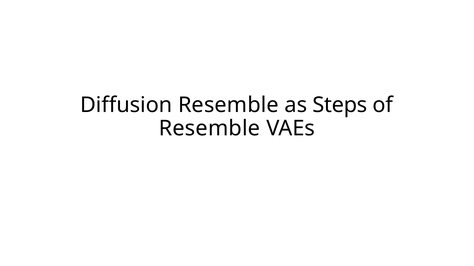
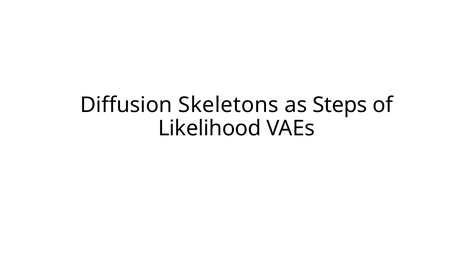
Diffusion Resemble: Resemble -> Skeletons
Resemble at (209, 129): Resemble -> Likelihood
